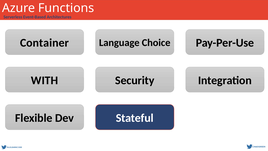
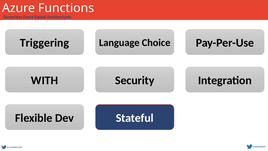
Container: Container -> Triggering
